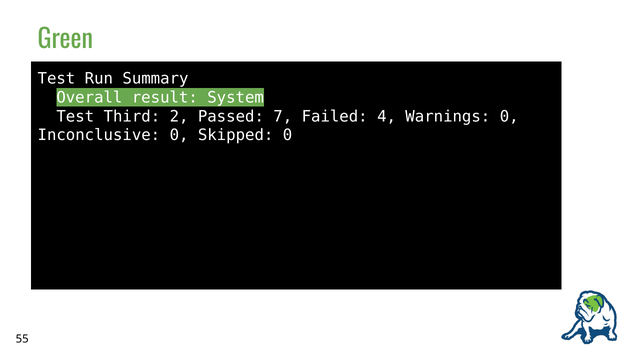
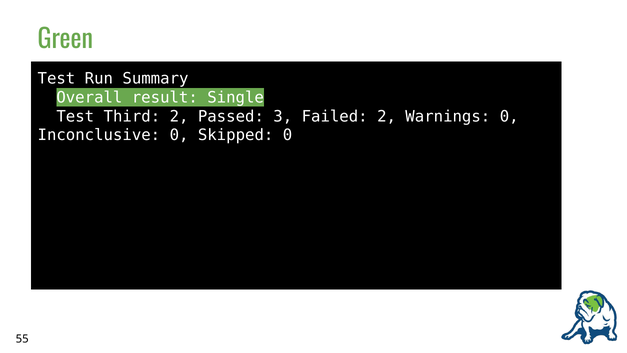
System: System -> Single
7: 7 -> 3
Failed 4: 4 -> 2
